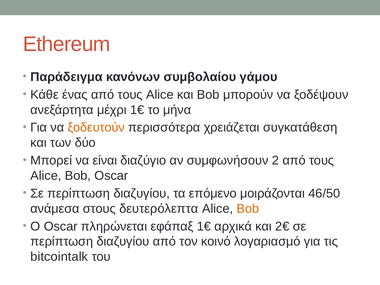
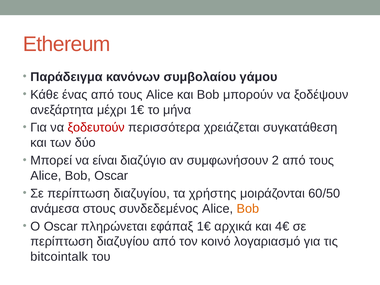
ξοδευτούν colour: orange -> red
επόμενο: επόμενο -> χρήστης
46/50: 46/50 -> 60/50
δευτερόλεπτα: δευτερόλεπτα -> συνδεδεμένος
2€: 2€ -> 4€
